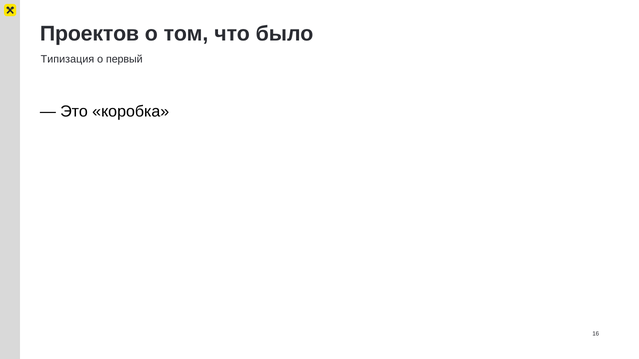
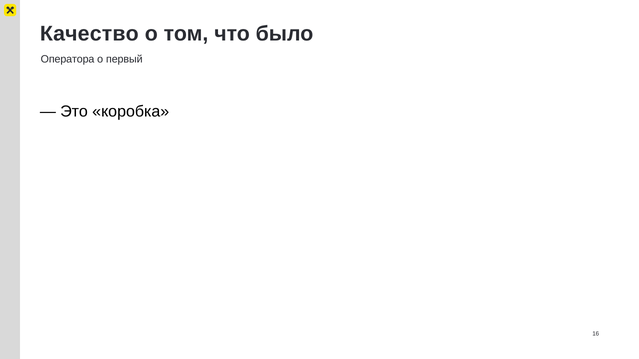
Проектов: Проектов -> Качество
Типизация: Типизация -> Оператора
